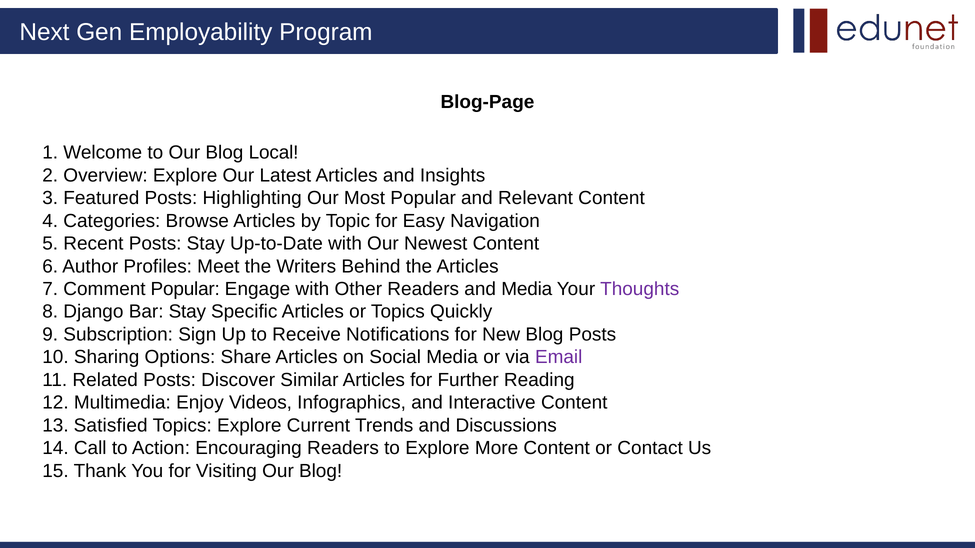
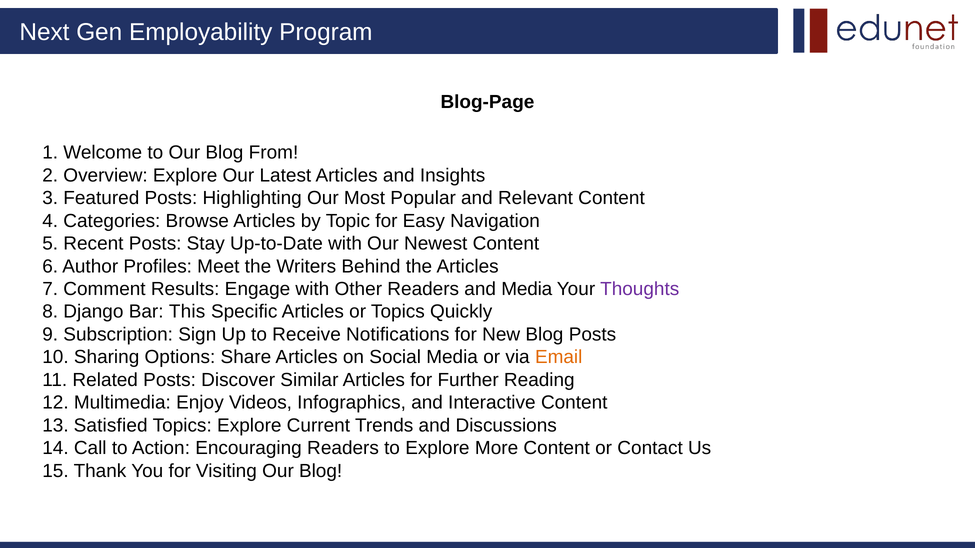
Local: Local -> From
Comment Popular: Popular -> Results
Bar Stay: Stay -> This
Email colour: purple -> orange
